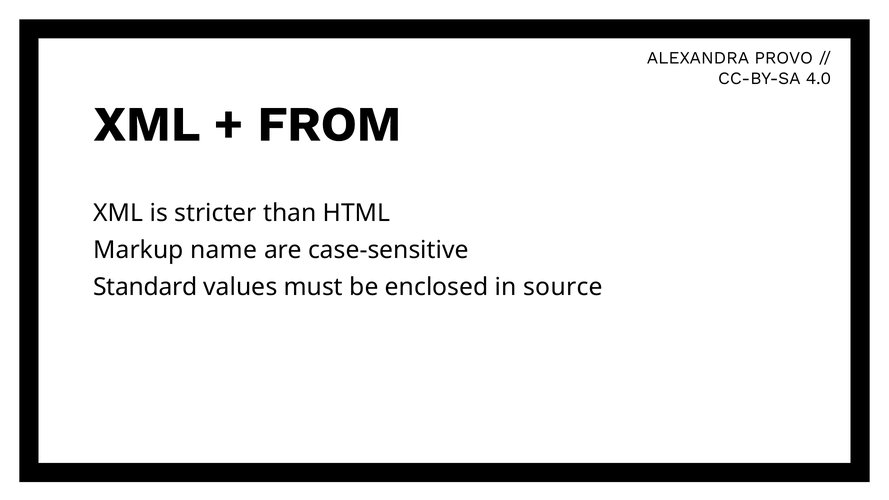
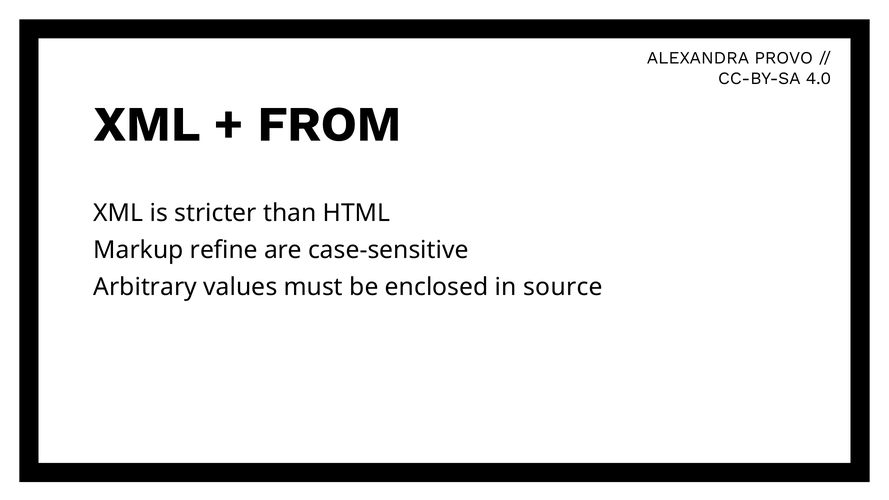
name: name -> refine
Standard: Standard -> Arbitrary
